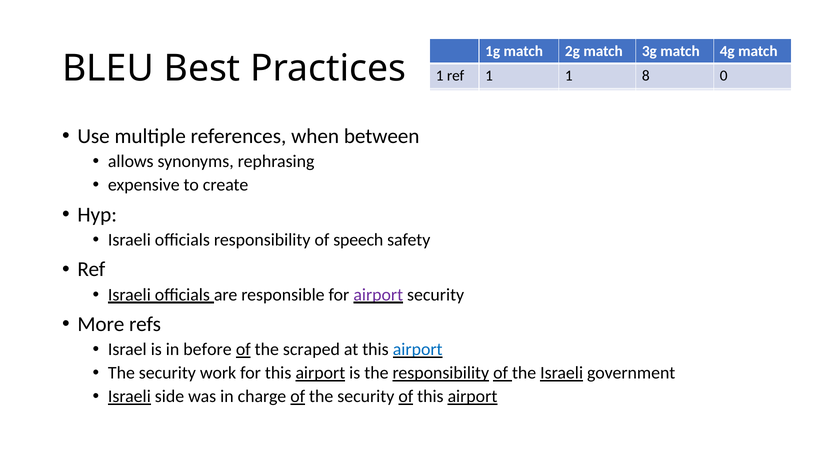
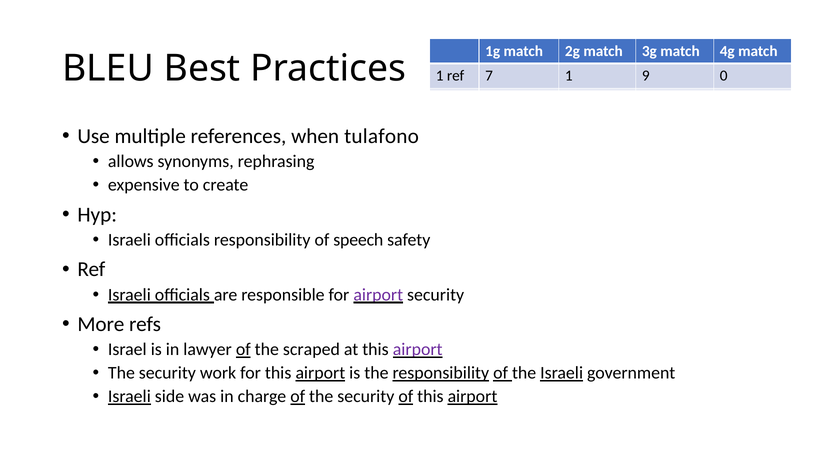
ref 1: 1 -> 7
8: 8 -> 9
between: between -> tulafono
before: before -> lawyer
airport at (418, 350) colour: blue -> purple
